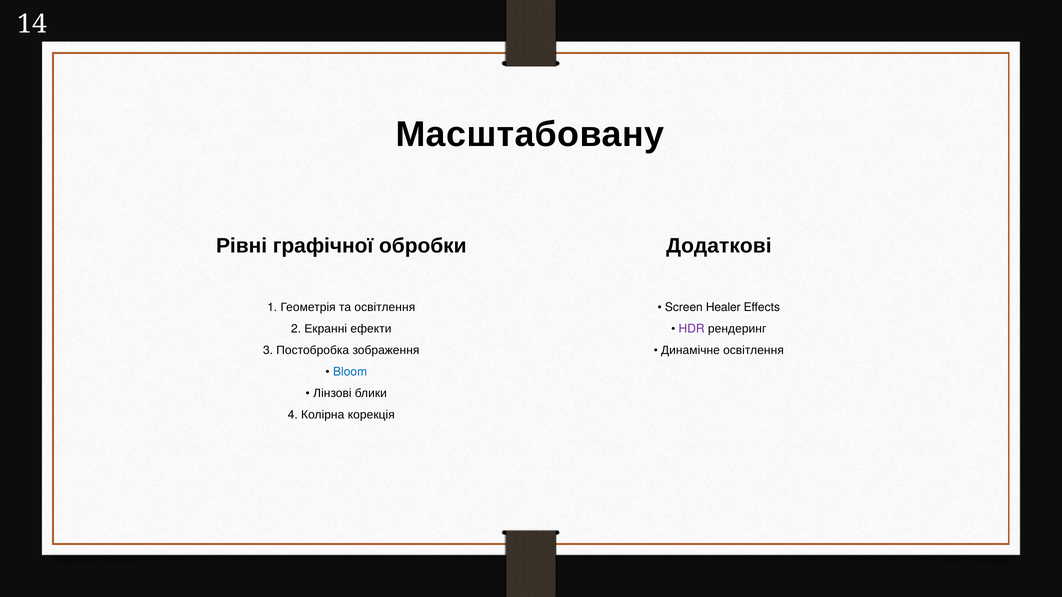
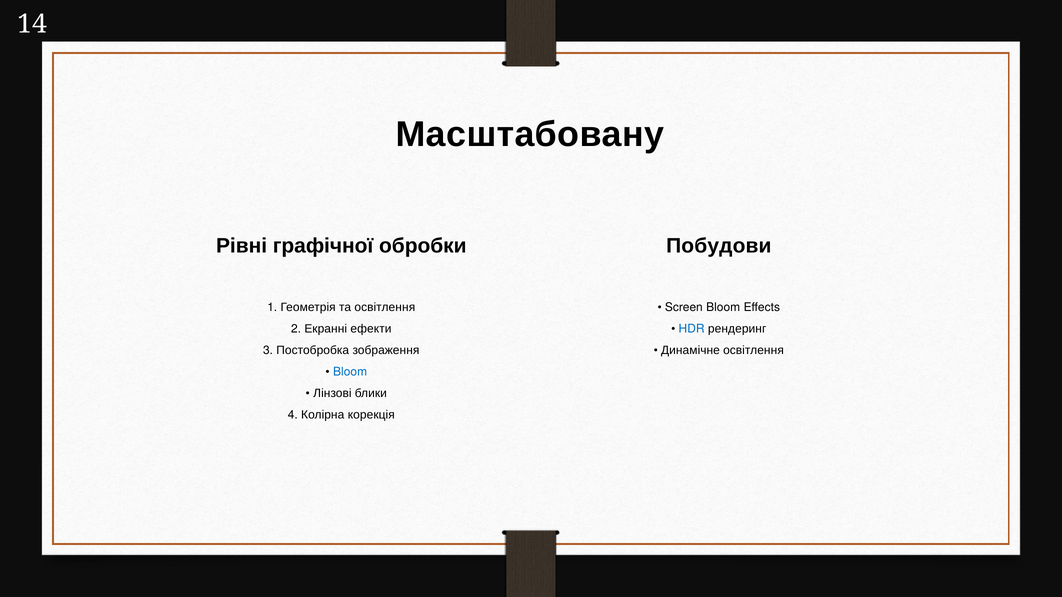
Додаткові: Додаткові -> Побудови
Screen Healer: Healer -> Bloom
HDR colour: purple -> blue
